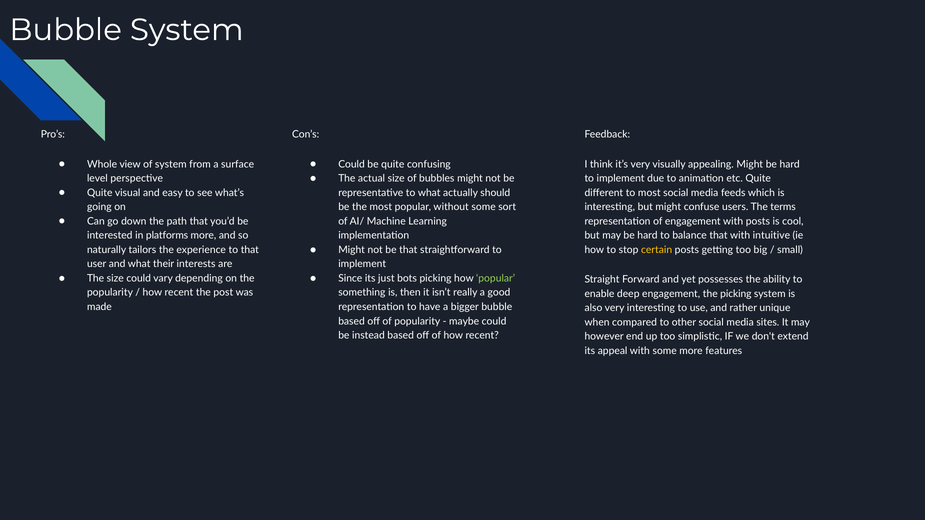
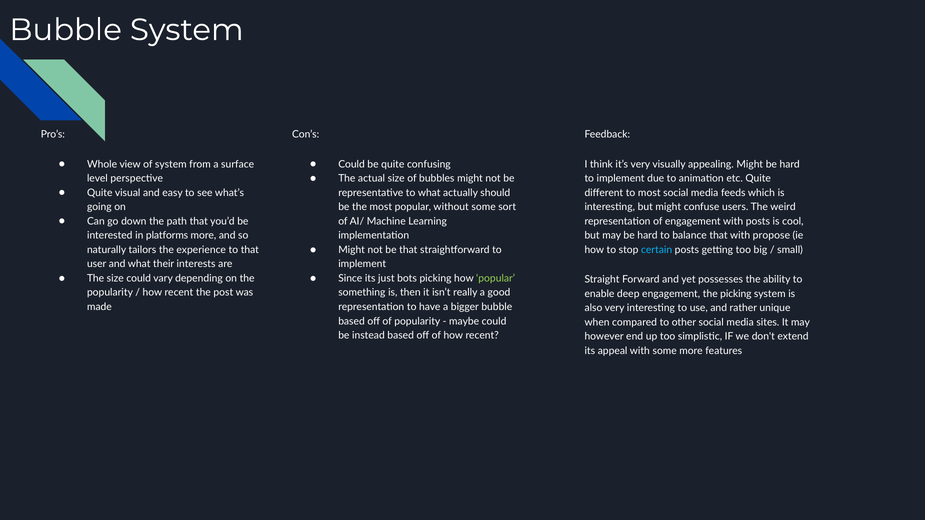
terms: terms -> weird
intuitive: intuitive -> propose
certain colour: yellow -> light blue
